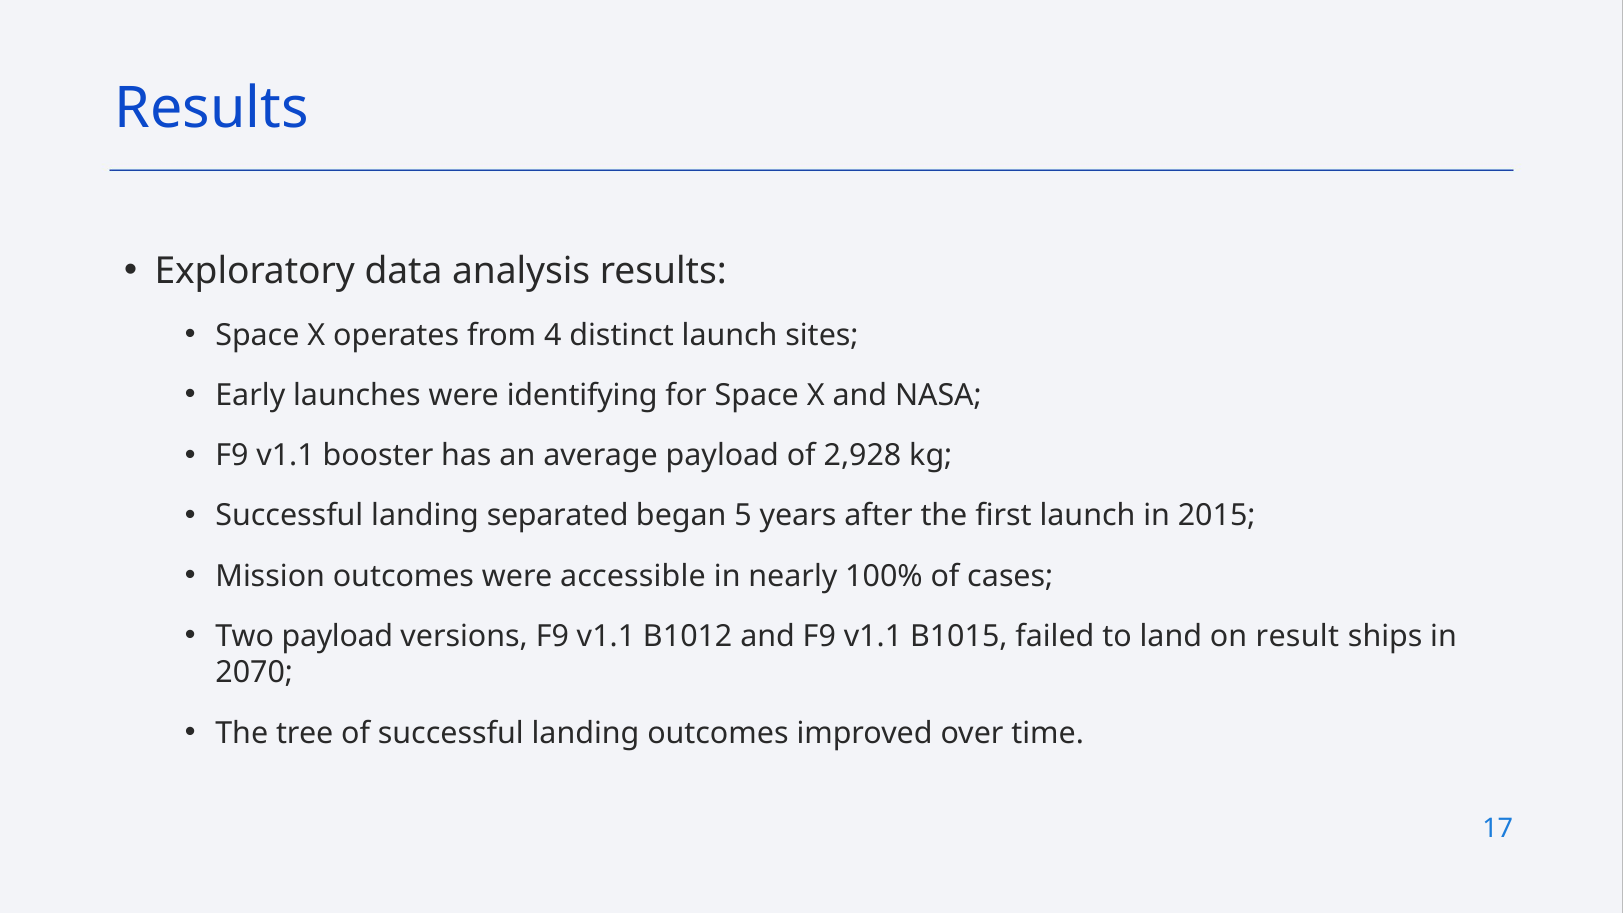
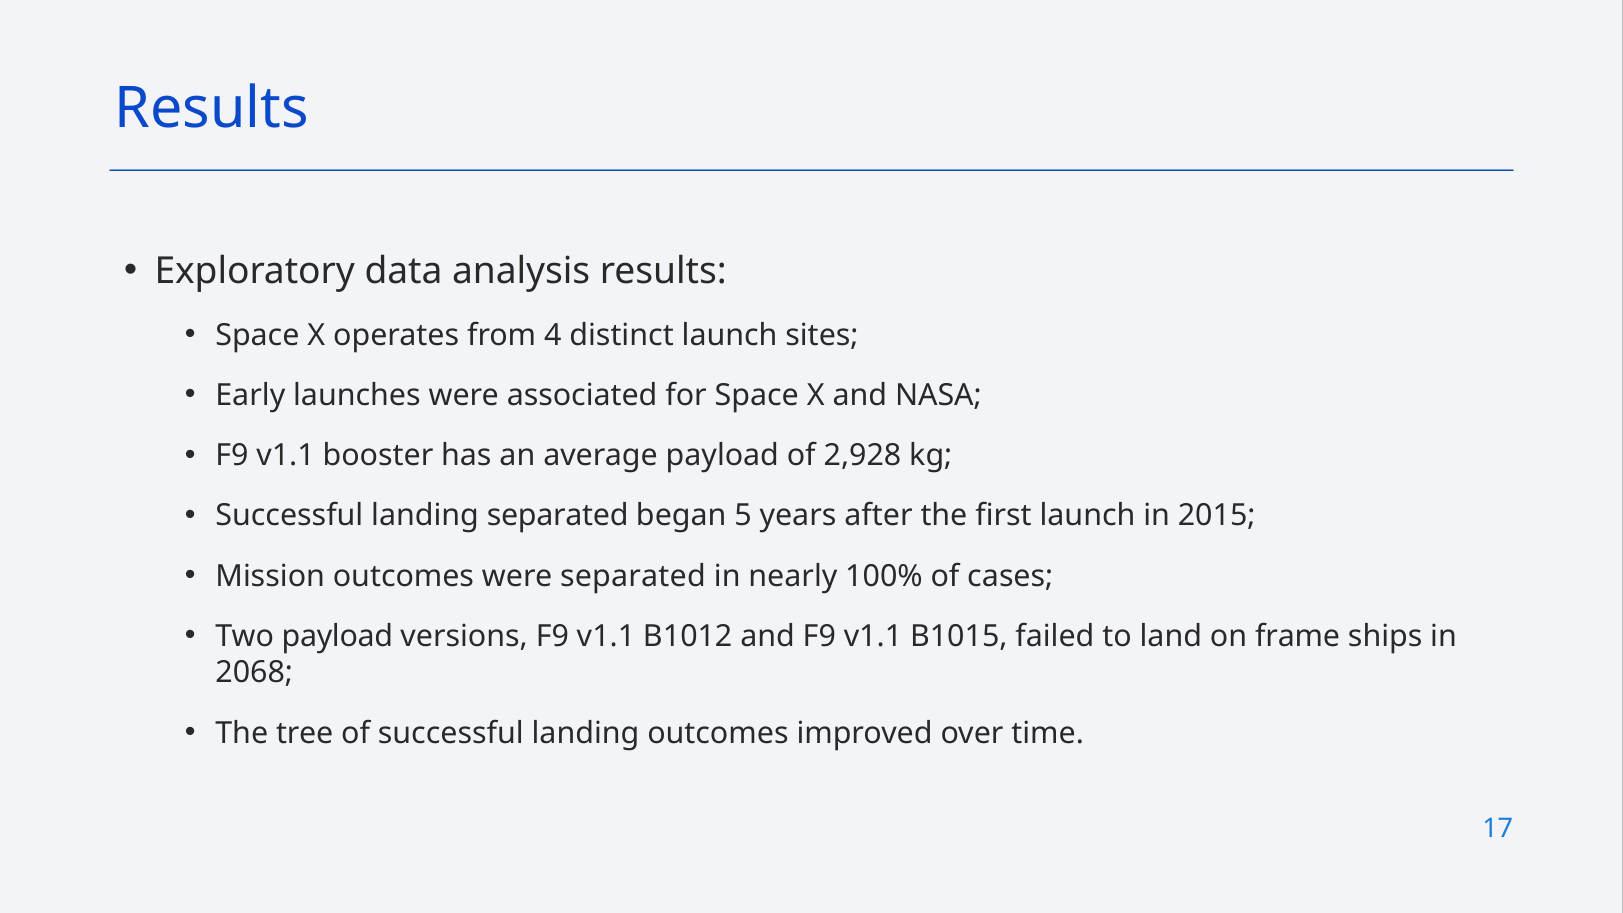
identifying: identifying -> associated
were accessible: accessible -> separated
result: result -> frame
2070: 2070 -> 2068
